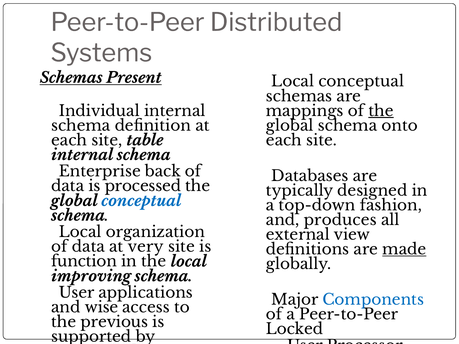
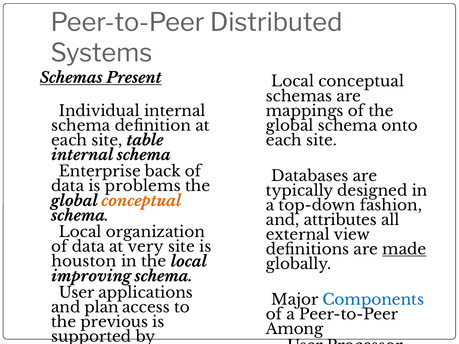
the at (381, 111) underline: present -> none
processed: processed -> problems
conceptual at (141, 201) colour: blue -> orange
produces: produces -> attributes
function: function -> houston
wise: wise -> plan
Locked: Locked -> Among
